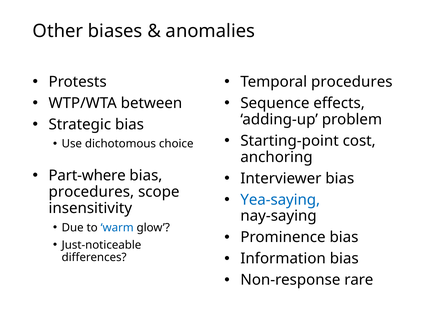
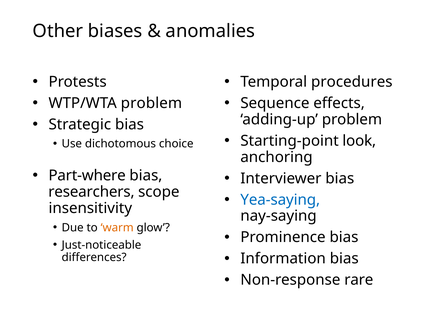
WTP/WTA between: between -> problem
cost: cost -> look
procedures at (91, 192): procedures -> researchers
warm colour: blue -> orange
